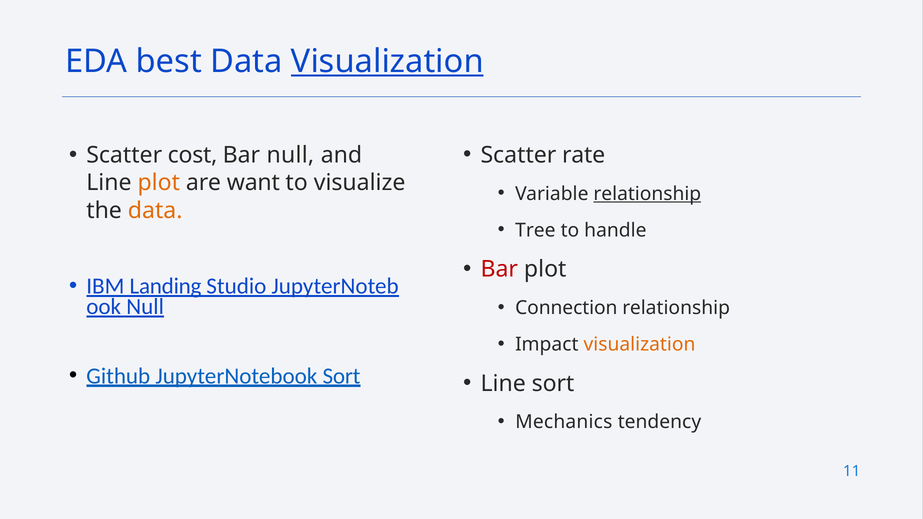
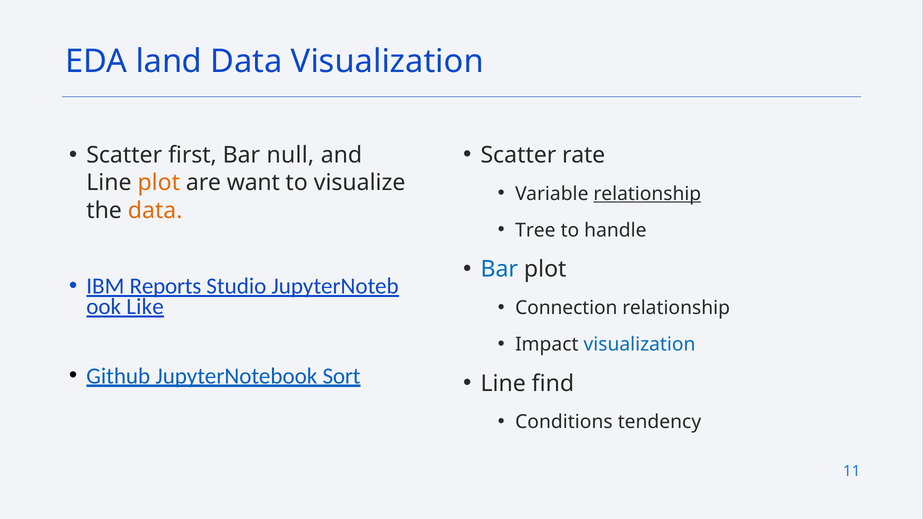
best: best -> land
Visualization at (387, 62) underline: present -> none
cost: cost -> first
Bar at (499, 269) colour: red -> blue
Landing: Landing -> Reports
Null at (145, 307): Null -> Like
visualization at (639, 345) colour: orange -> blue
Line sort: sort -> find
Mechanics: Mechanics -> Conditions
